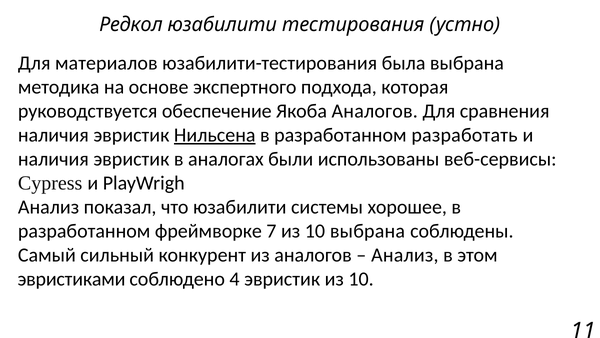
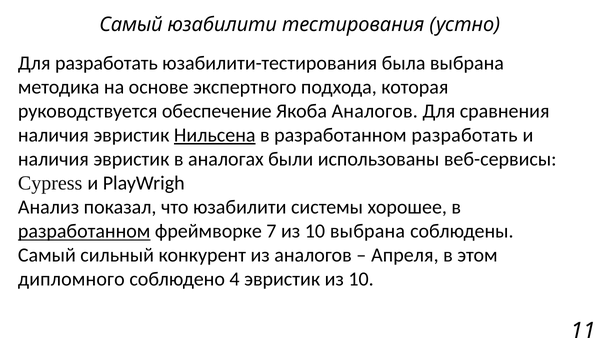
Редкол at (131, 25): Редкол -> Самый
Для материалов: материалов -> разработать
разработанном at (84, 231) underline: none -> present
Анализ at (405, 255): Анализ -> Апреля
эвристиками: эвристиками -> дипломного
